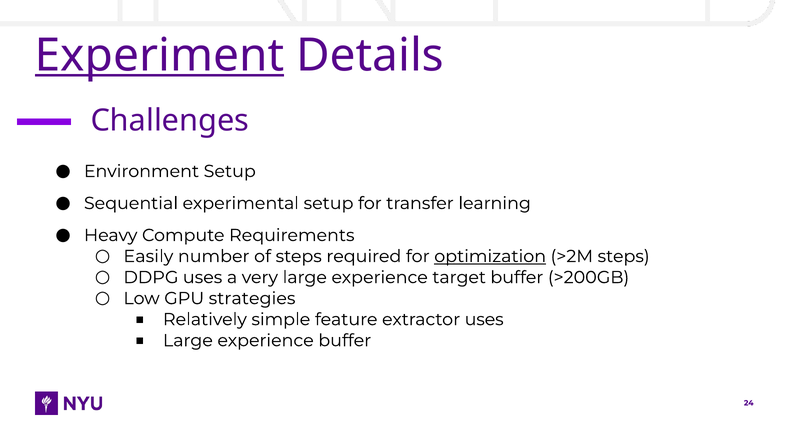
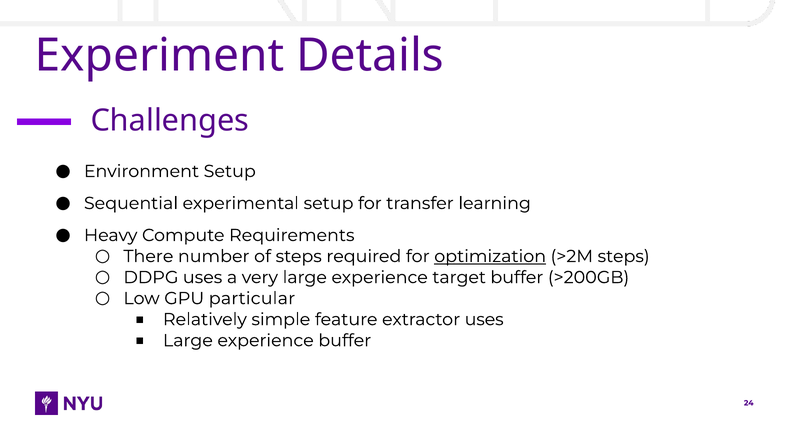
Experiment underline: present -> none
Easily: Easily -> There
strategies: strategies -> particular
